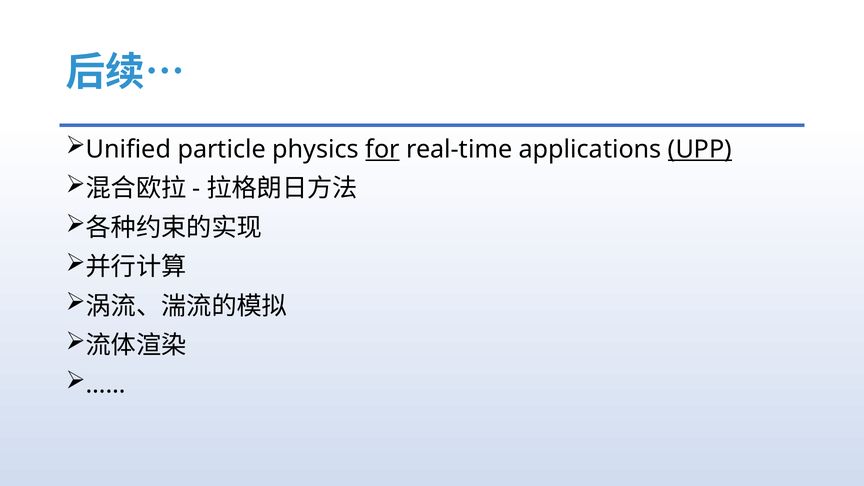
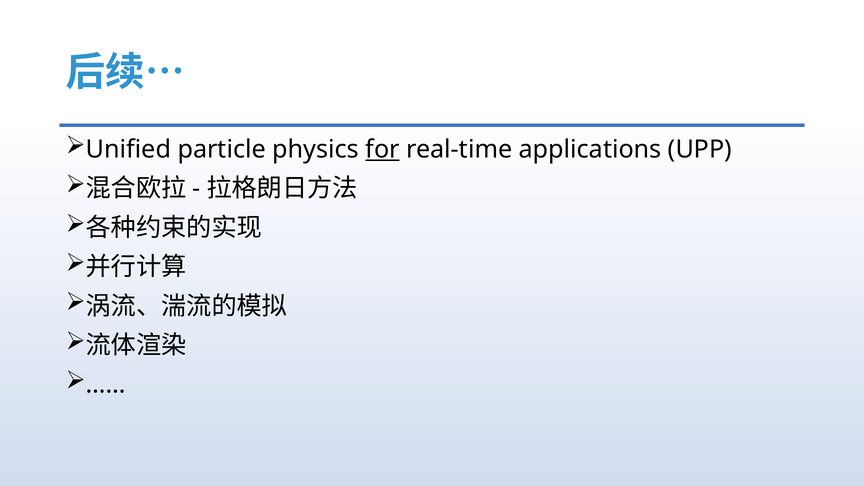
UPP underline: present -> none
